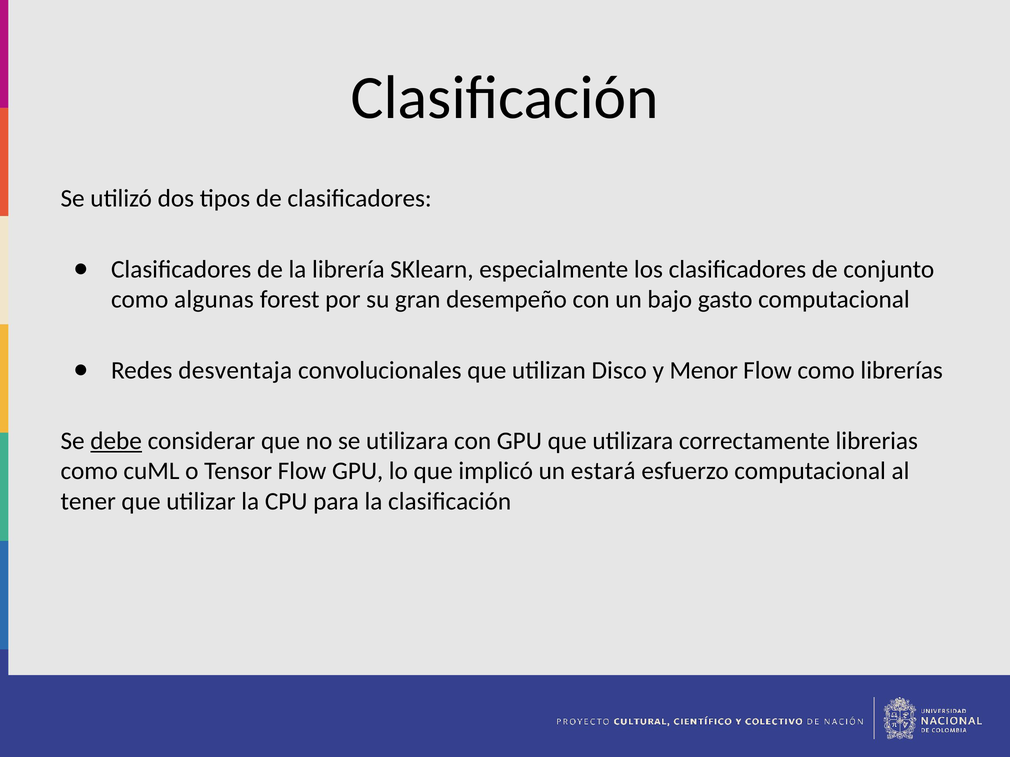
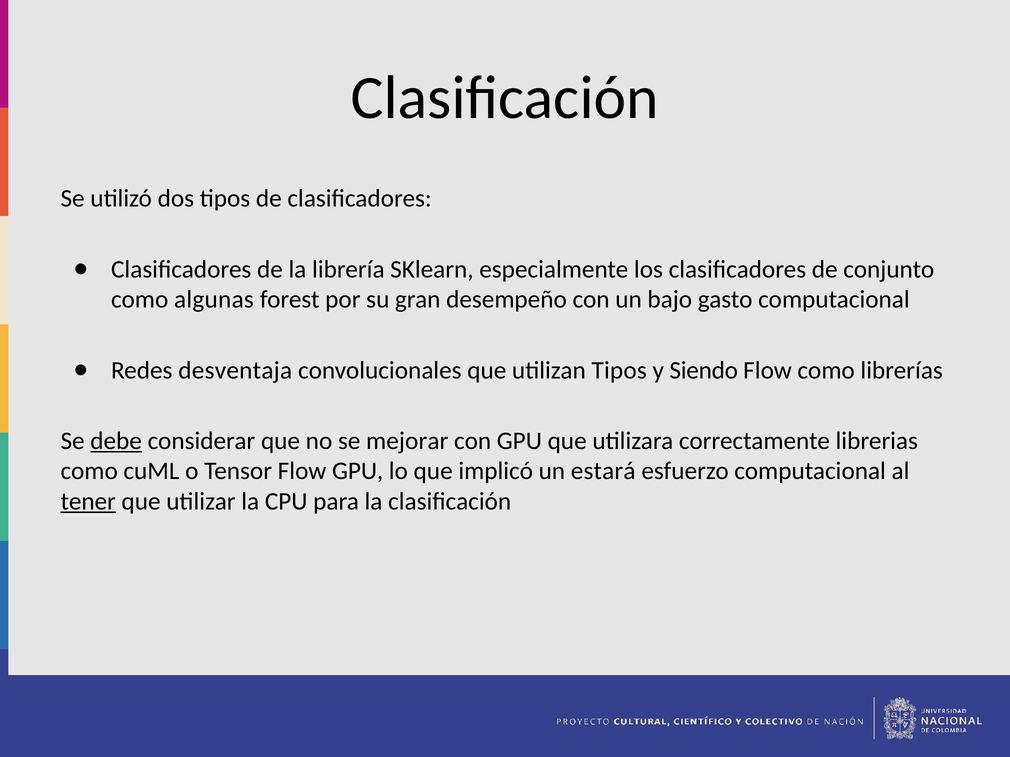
utilizan Disco: Disco -> Tipos
Menor: Menor -> Siendo
se utilizara: utilizara -> mejorar
tener underline: none -> present
